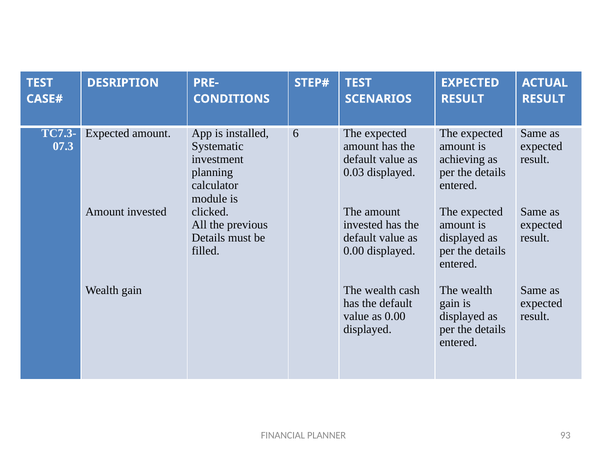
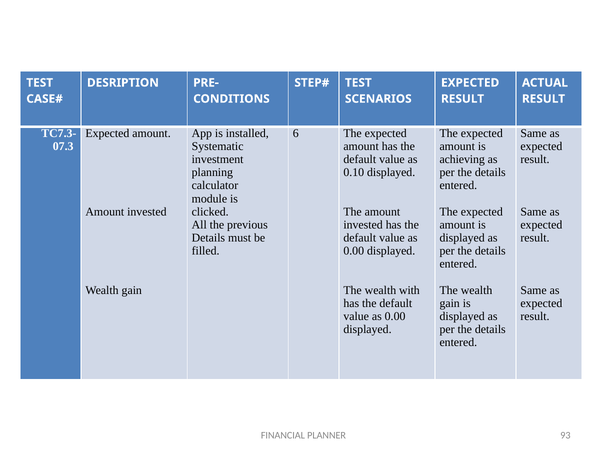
0.03: 0.03 -> 0.10
cash: cash -> with
